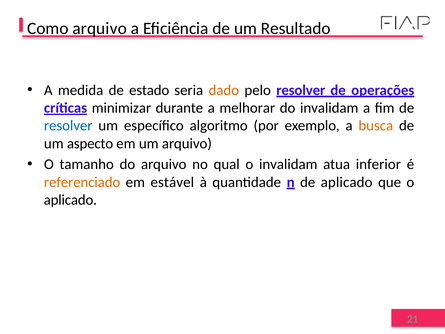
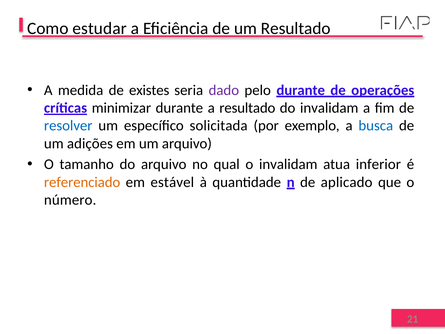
Como arquivo: arquivo -> estudar
estado: estado -> existes
dado colour: orange -> purple
pelo resolver: resolver -> durante
a melhorar: melhorar -> resultado
algoritmo: algoritmo -> solicitada
busca colour: orange -> blue
aspecto: aspecto -> adições
aplicado at (70, 200): aplicado -> número
